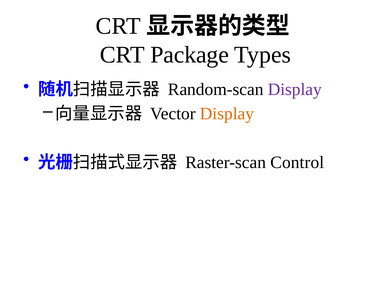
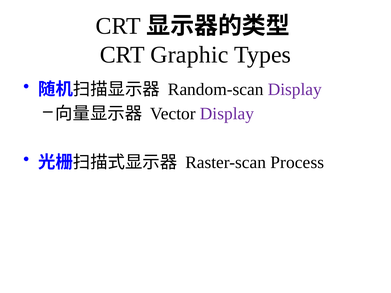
Package: Package -> Graphic
Display at (227, 114) colour: orange -> purple
Control: Control -> Process
